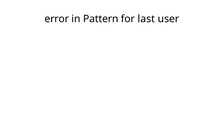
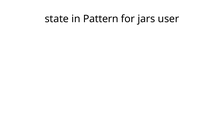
error: error -> state
last: last -> jars
